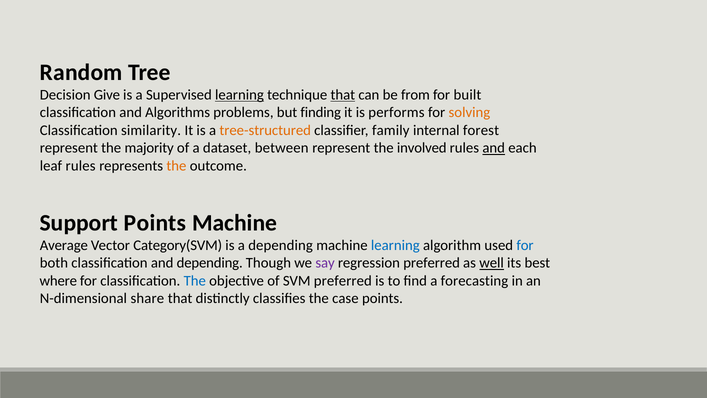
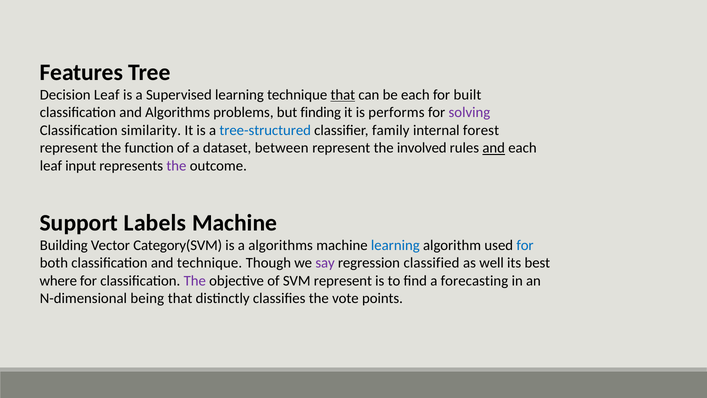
Random: Random -> Features
Decision Give: Give -> Leaf
learning at (239, 95) underline: present -> none
be from: from -> each
solving colour: orange -> purple
tree-structured colour: orange -> blue
majority: majority -> function
leaf rules: rules -> input
the at (176, 166) colour: orange -> purple
Support Points: Points -> Labels
Average: Average -> Building
a depending: depending -> algorithms
and depending: depending -> technique
regression preferred: preferred -> classified
well underline: present -> none
The at (195, 281) colour: blue -> purple
SVM preferred: preferred -> represent
share: share -> being
case: case -> vote
